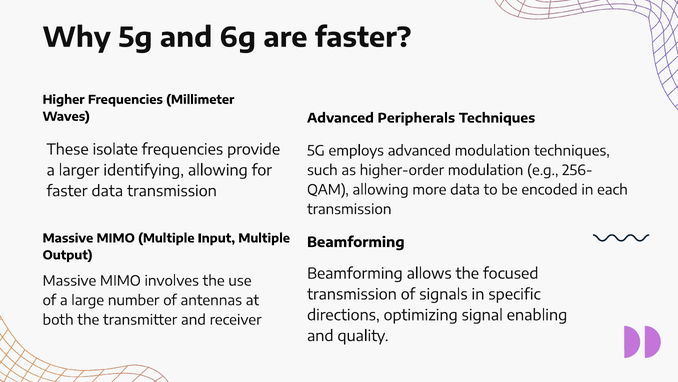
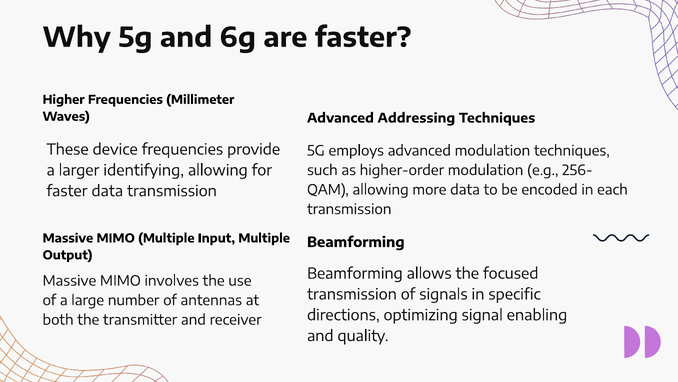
Peripherals: Peripherals -> Addressing
isolate: isolate -> device
